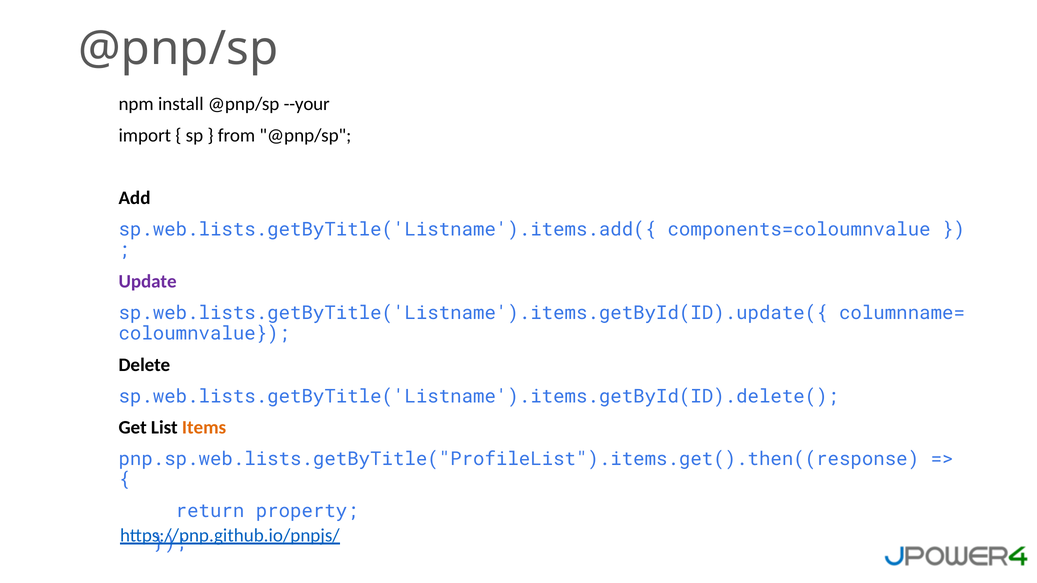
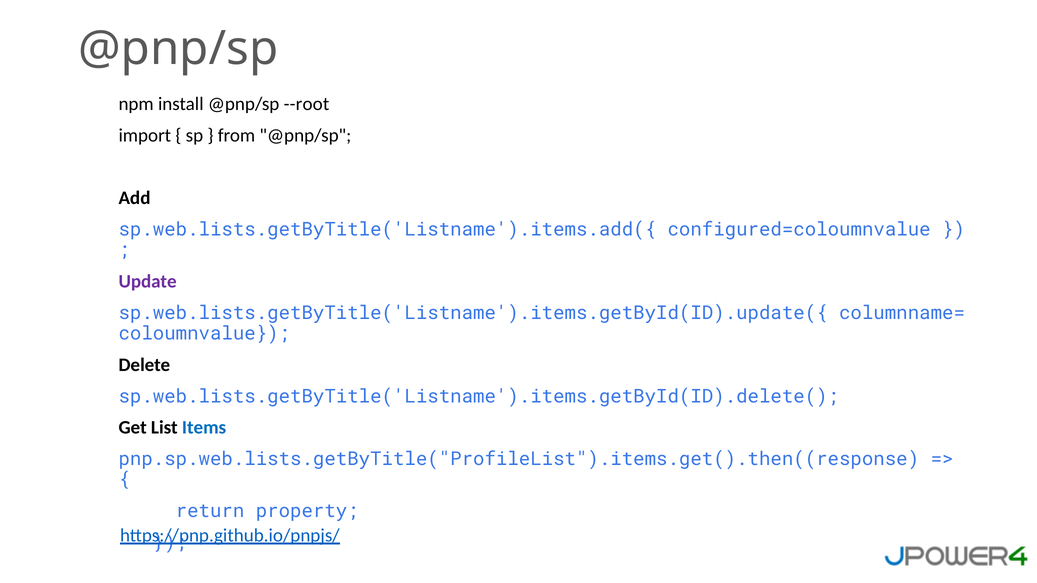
--your: --your -> --root
components=coloumnvalue: components=coloumnvalue -> configured=coloumnvalue
Items colour: orange -> blue
